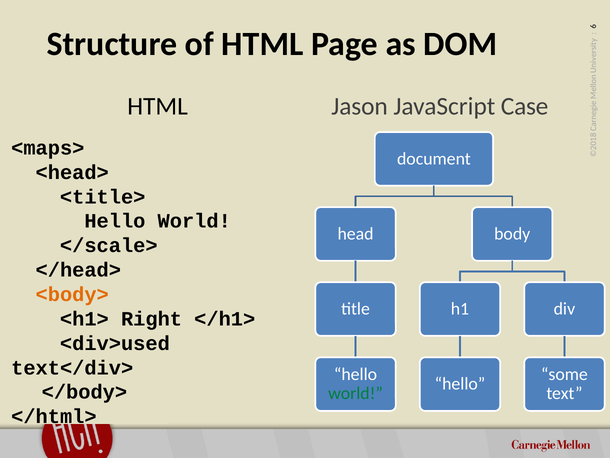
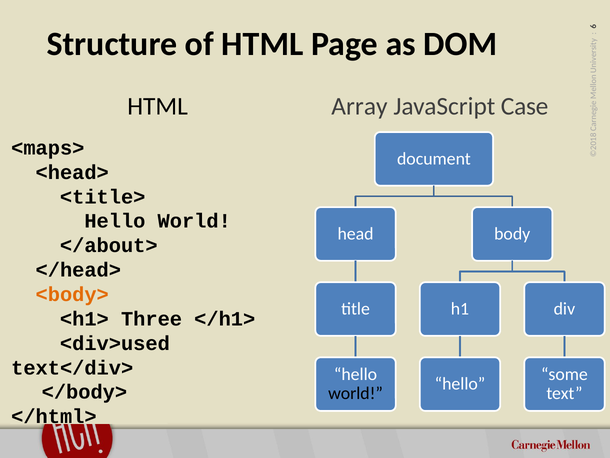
Jason: Jason -> Array
</scale>: </scale> -> </about>
Right: Right -> Three
world at (355, 393) colour: green -> black
